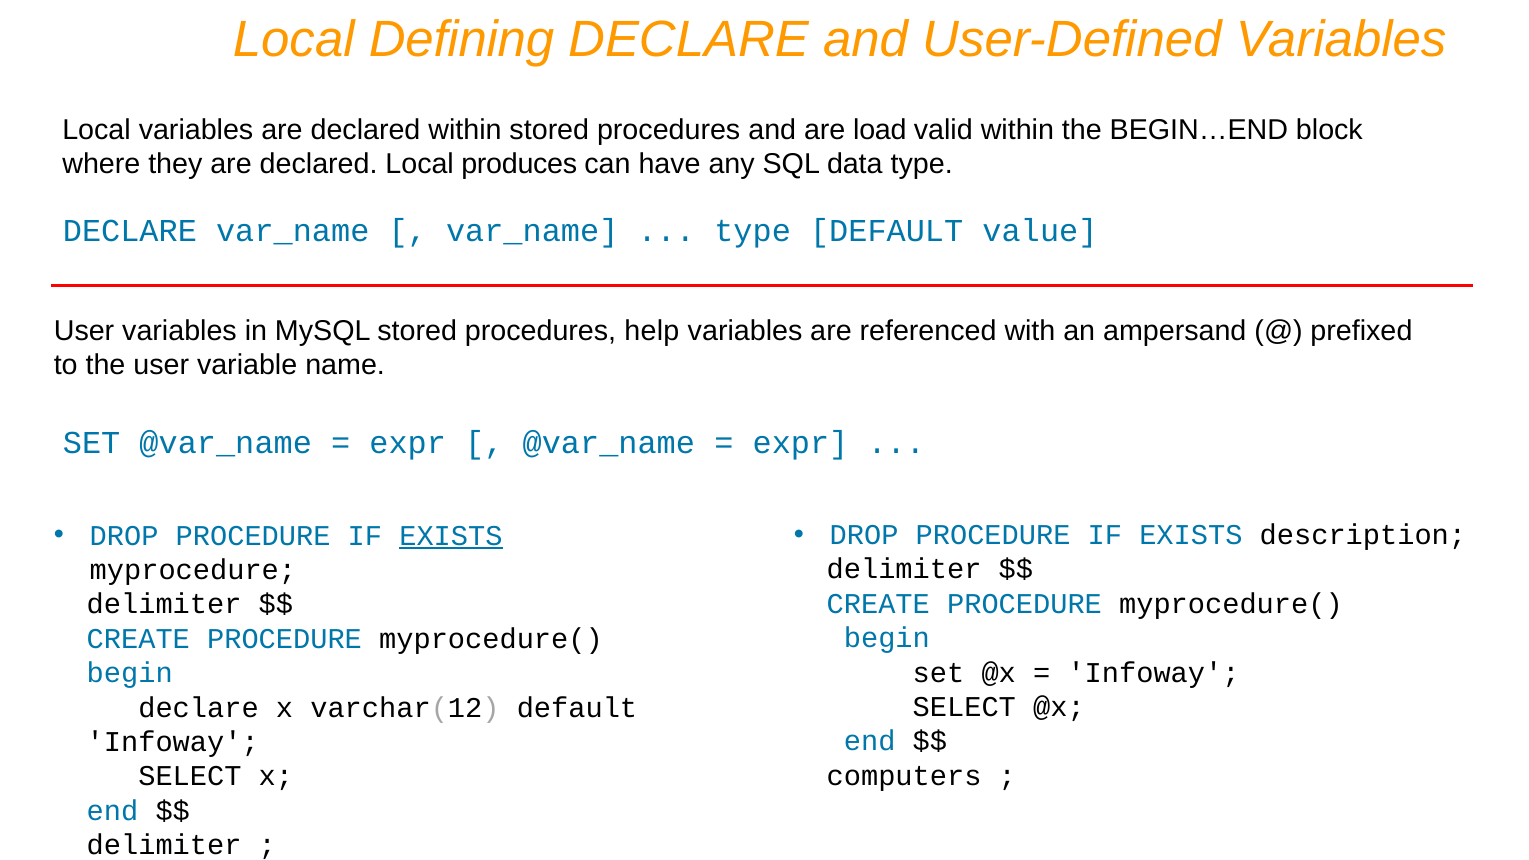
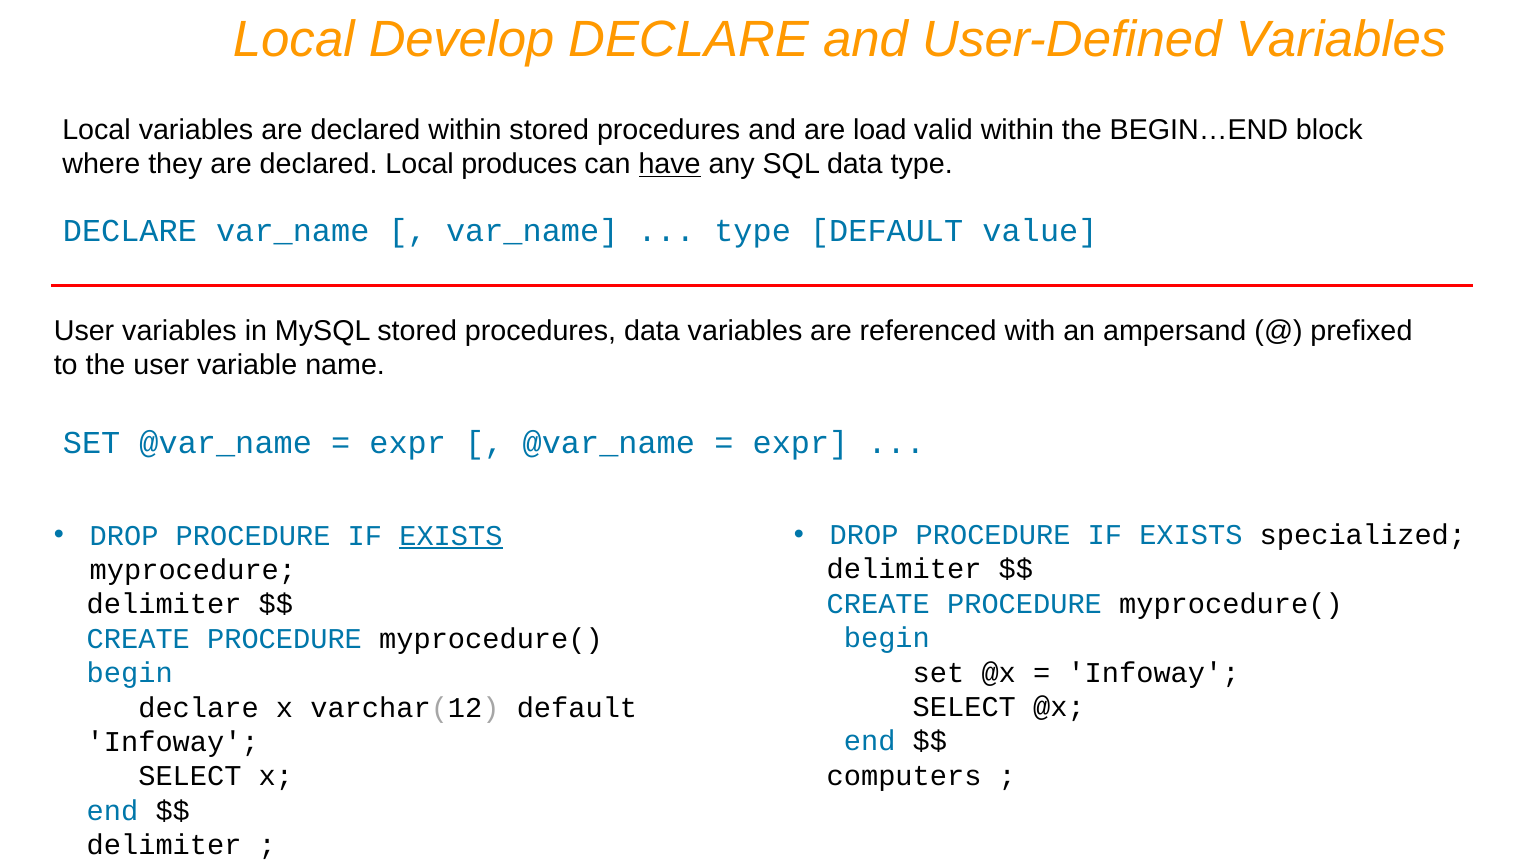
Defining: Defining -> Develop
have underline: none -> present
procedures help: help -> data
description: description -> specialized
